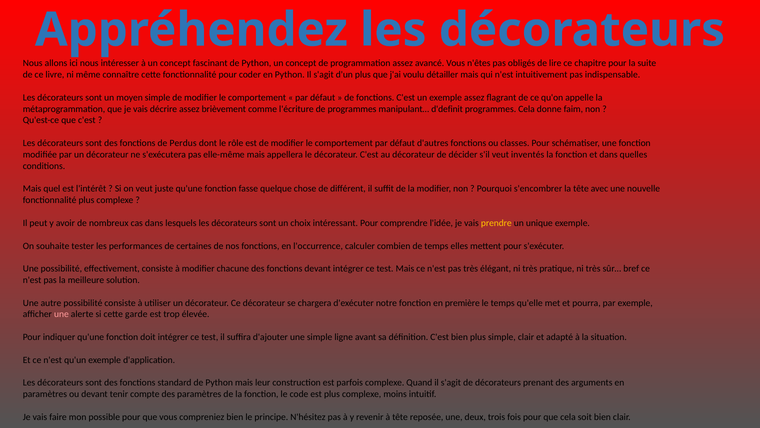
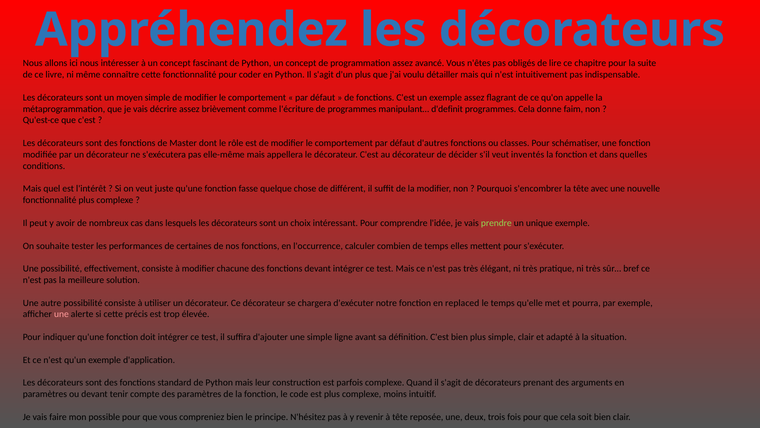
Perdus: Perdus -> Master
prendre colour: yellow -> light green
première: première -> replaced
garde: garde -> précis
